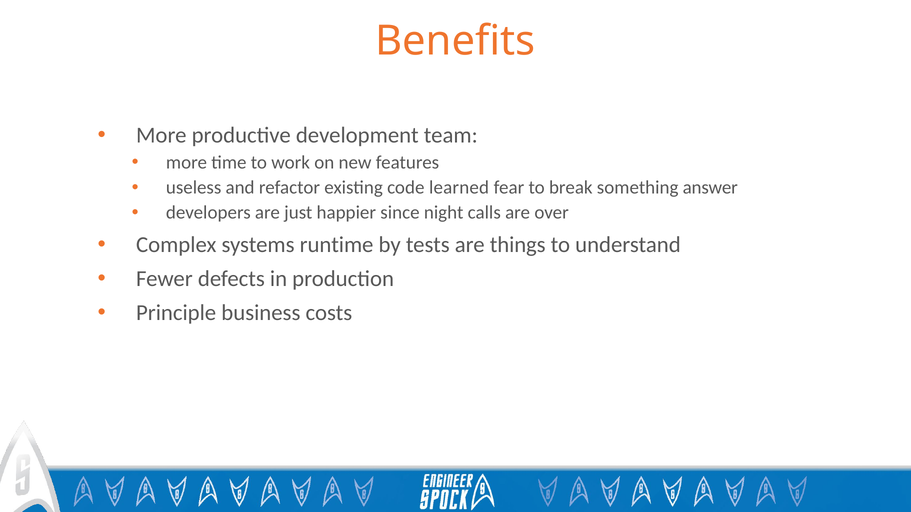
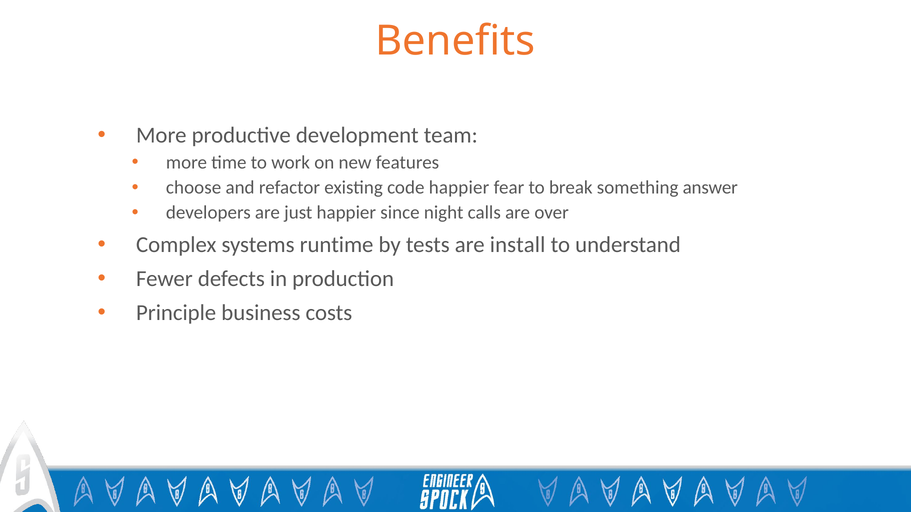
useless: useless -> choose
code learned: learned -> happier
things: things -> install
